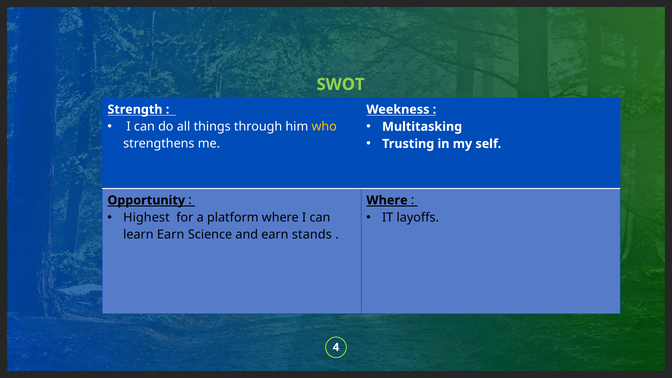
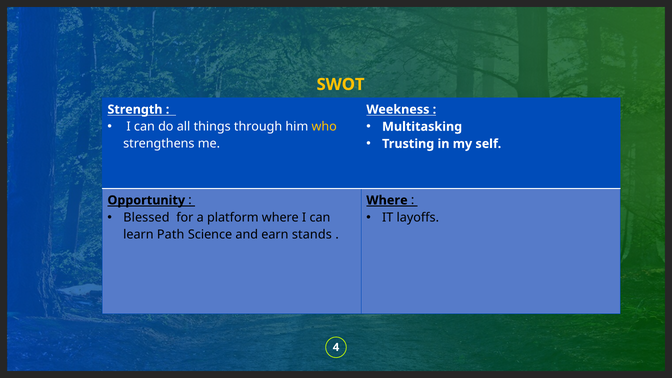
SWOT colour: light green -> yellow
Highest: Highest -> Blessed
learn Earn: Earn -> Path
